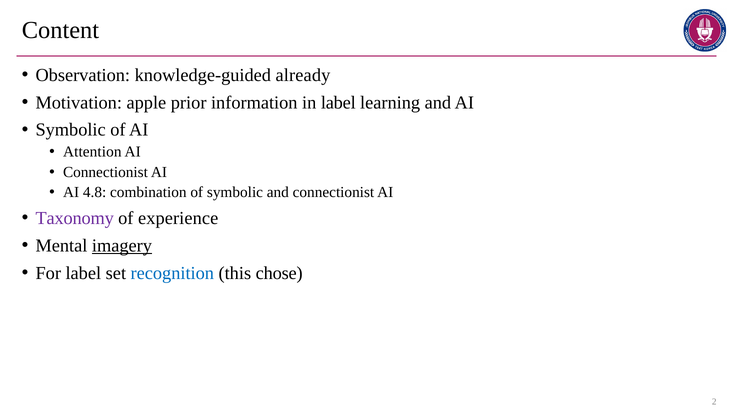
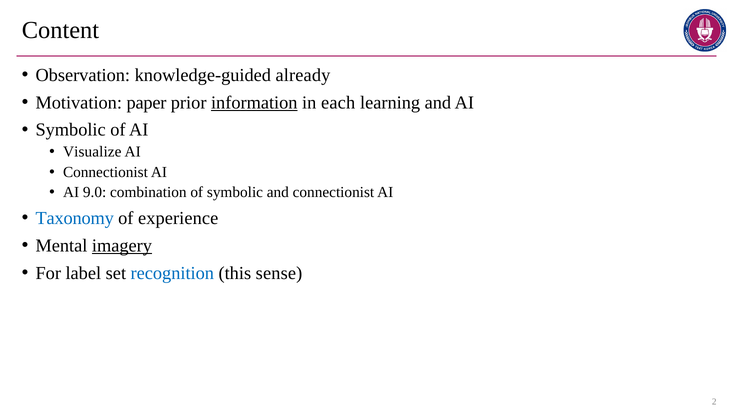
apple: apple -> paper
information underline: none -> present
in label: label -> each
Attention: Attention -> Visualize
4.8: 4.8 -> 9.0
Taxonomy colour: purple -> blue
chose: chose -> sense
